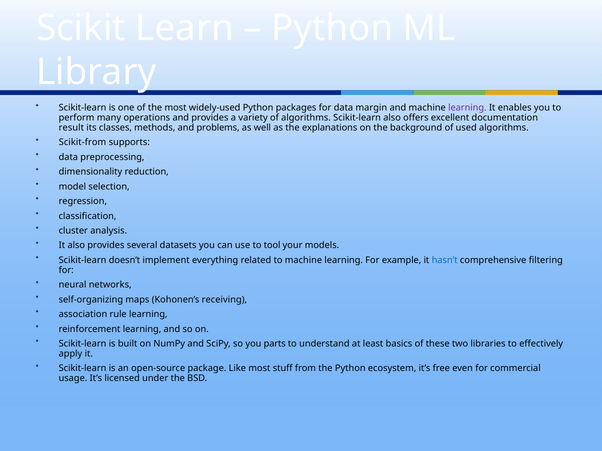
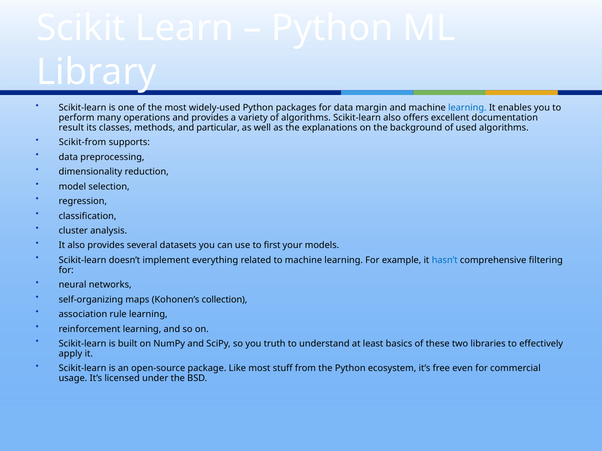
learning at (467, 108) colour: purple -> blue
problems: problems -> particular
tool: tool -> first
receiving: receiving -> collection
parts: parts -> truth
